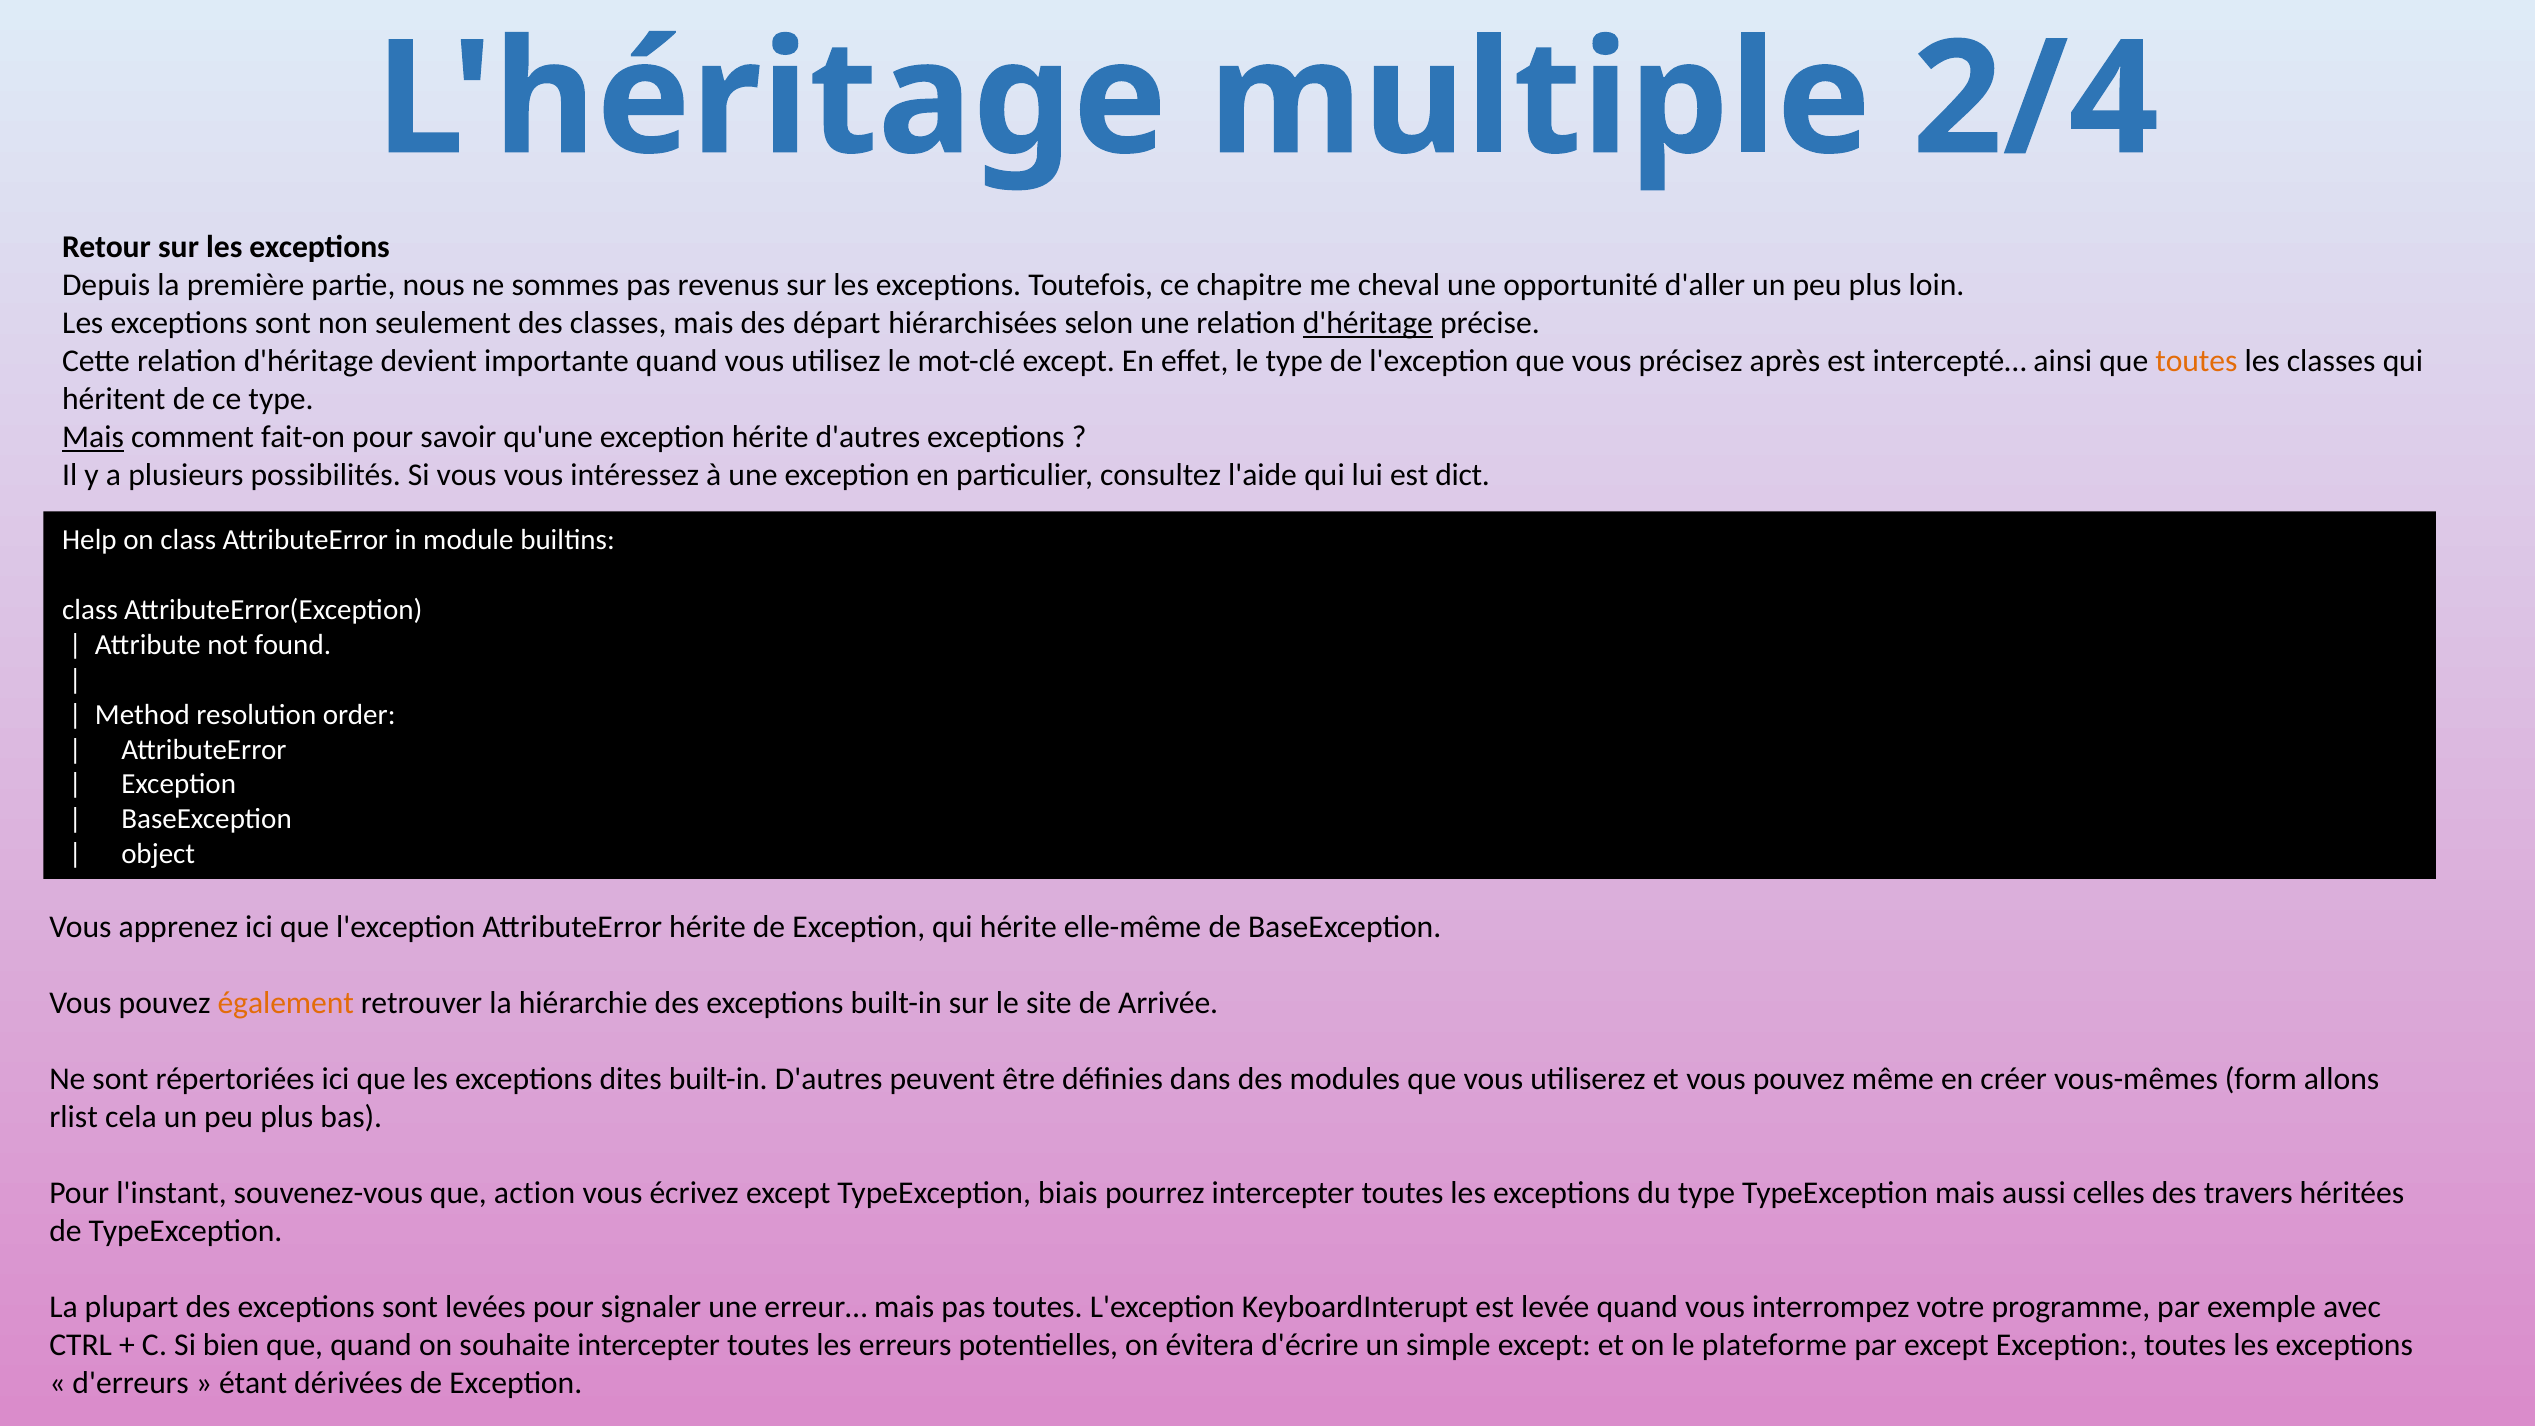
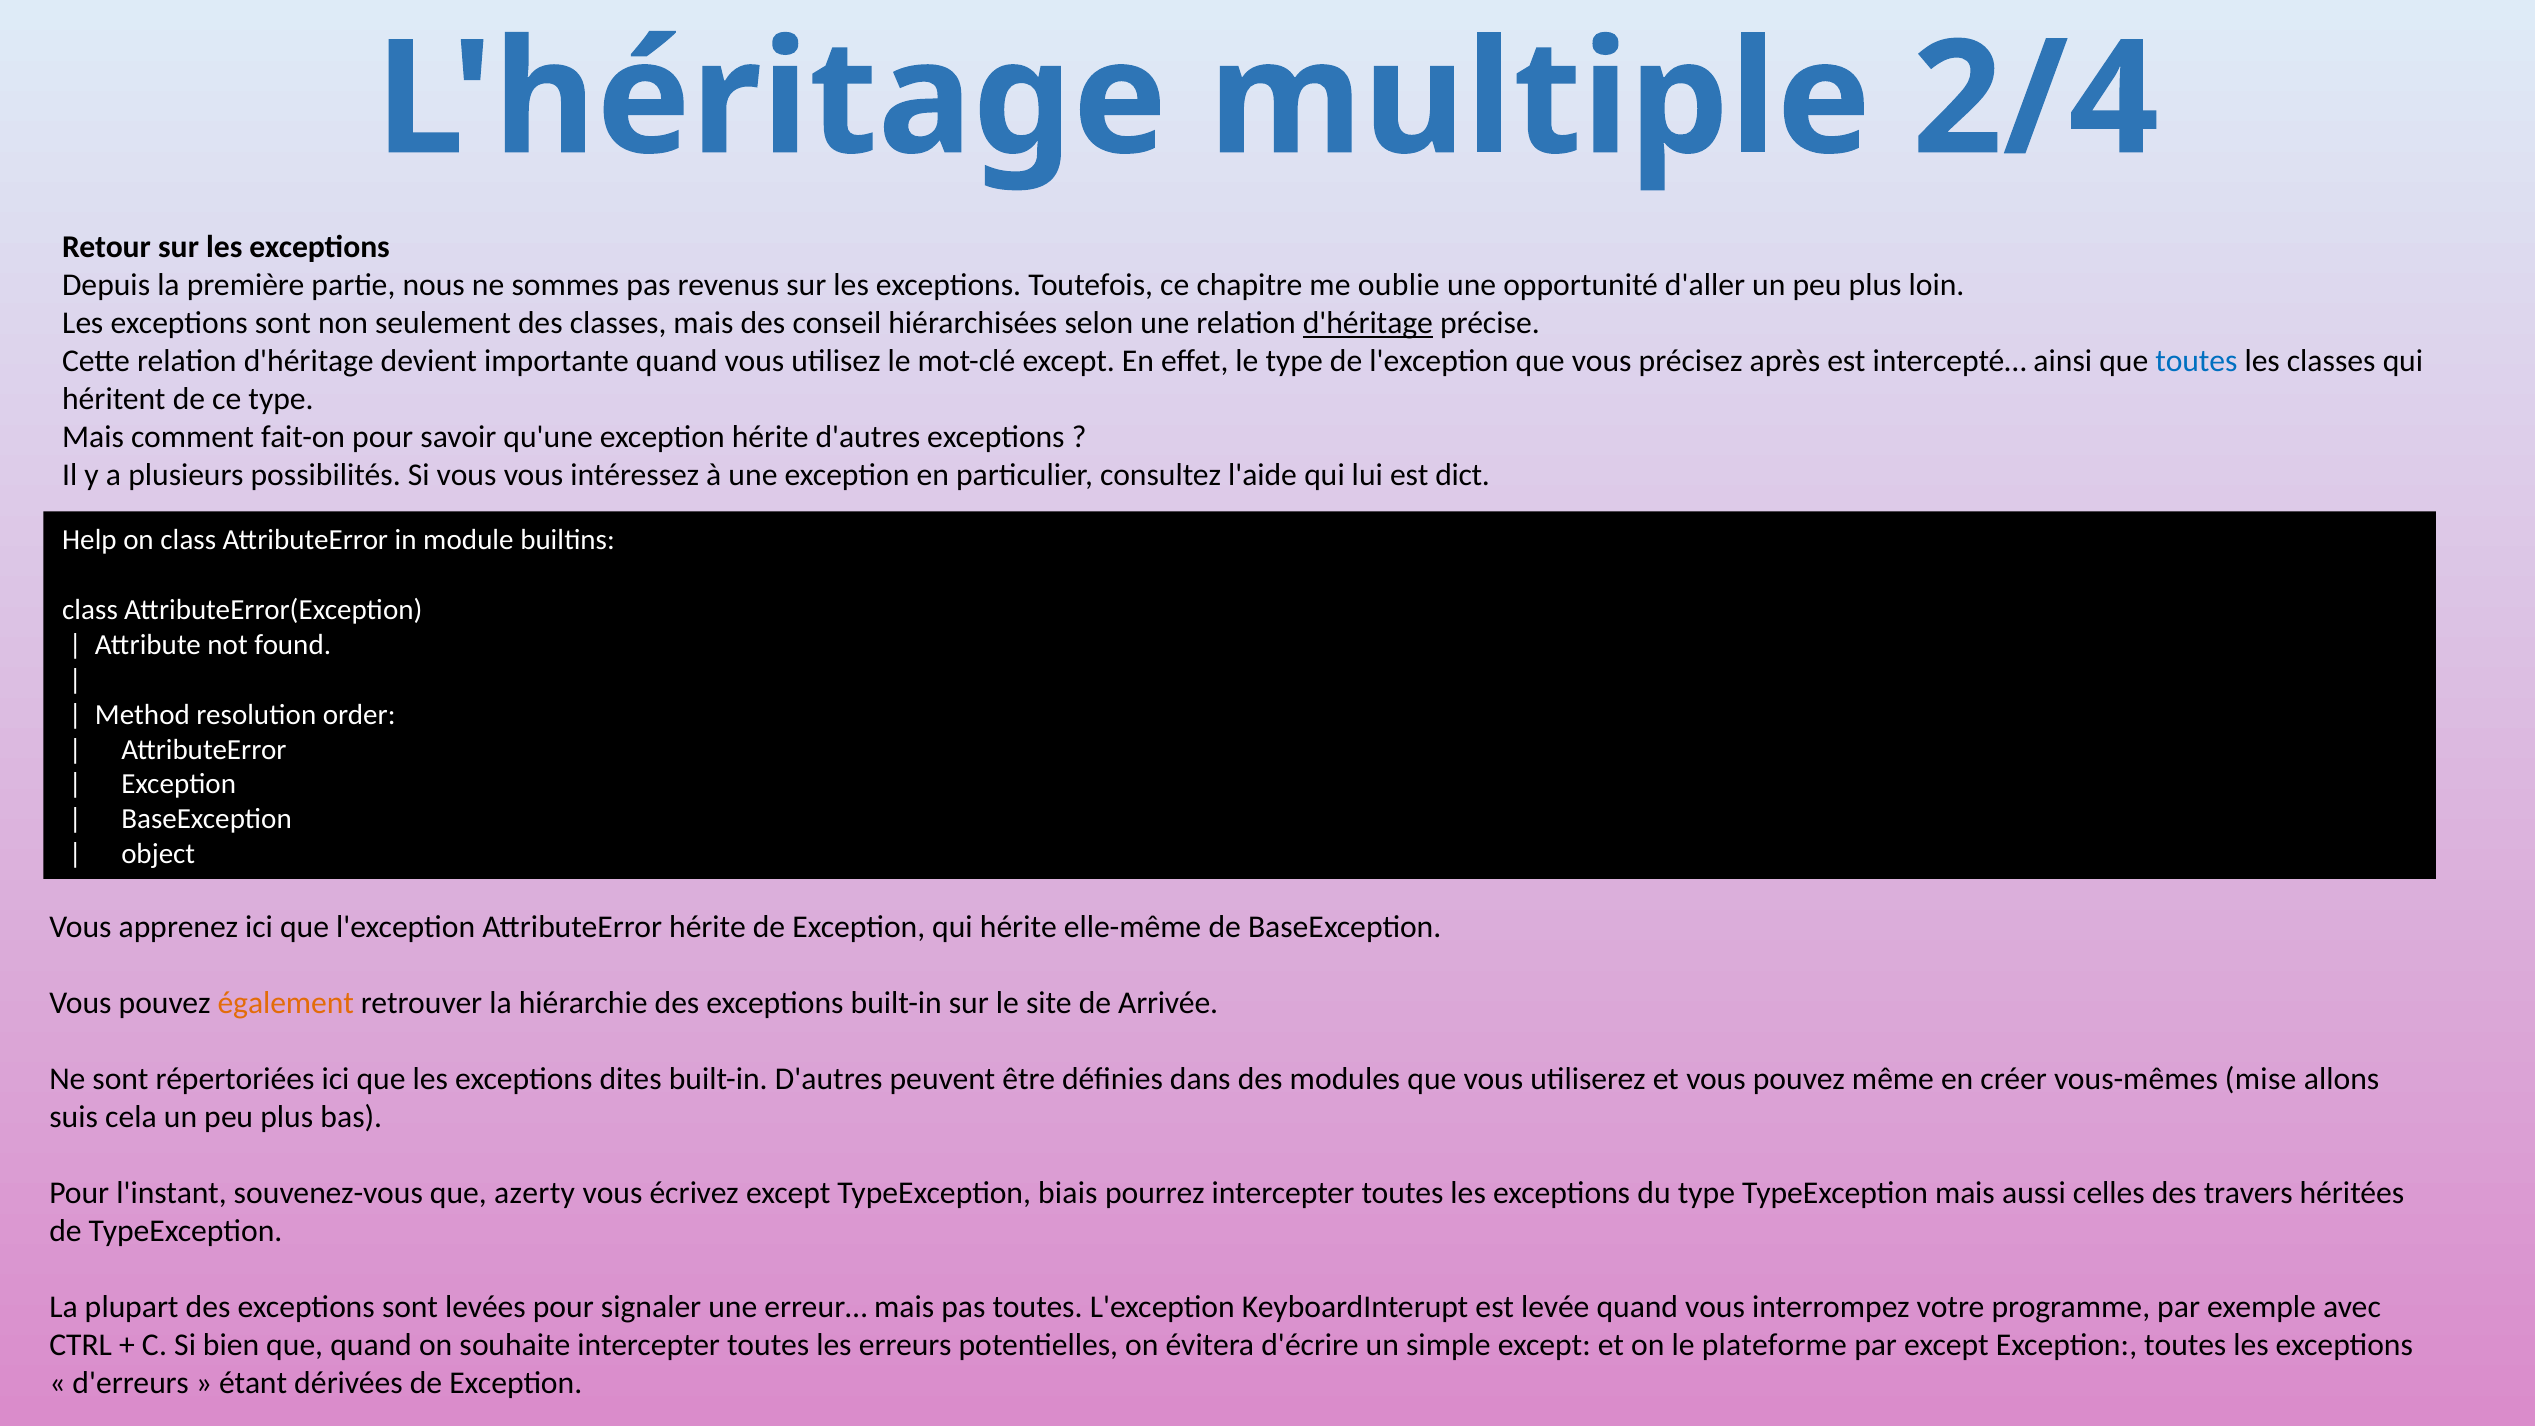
cheval: cheval -> oublie
départ: départ -> conseil
toutes at (2196, 361) colour: orange -> blue
Mais at (93, 437) underline: present -> none
form: form -> mise
rlist: rlist -> suis
action: action -> azerty
